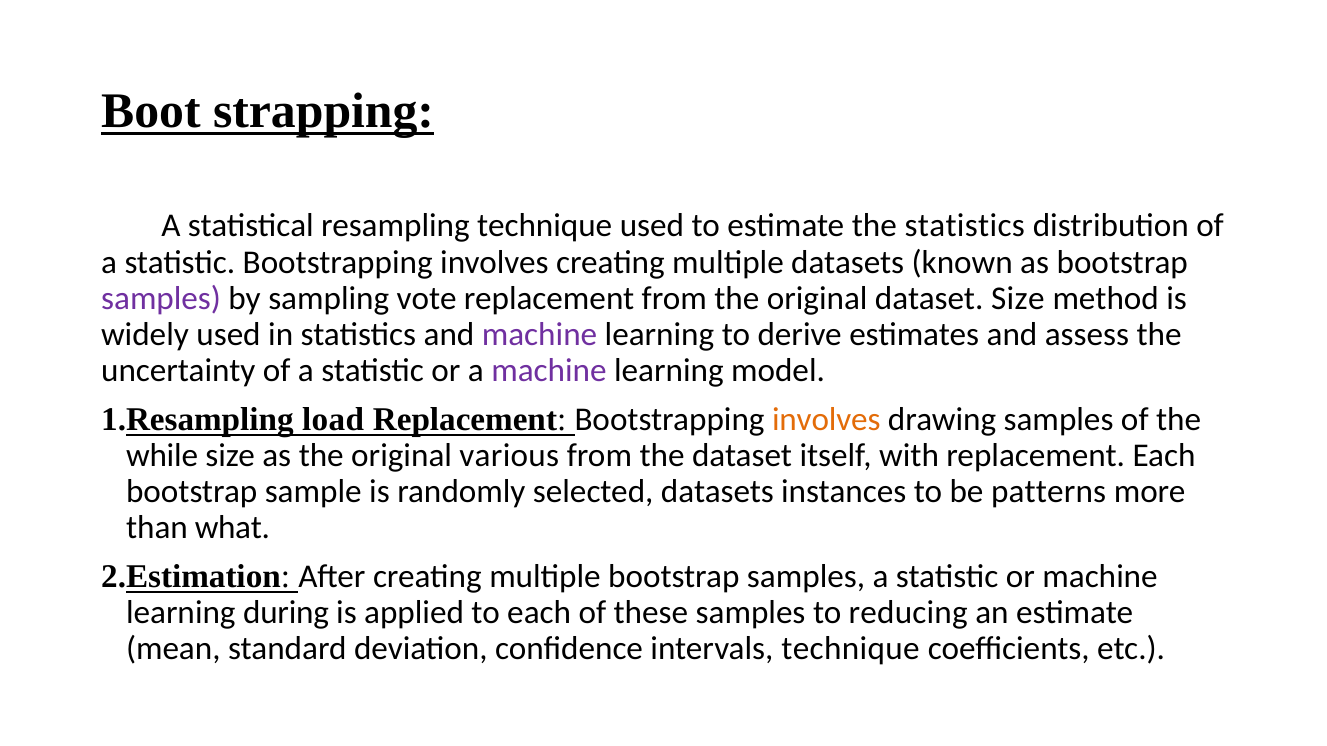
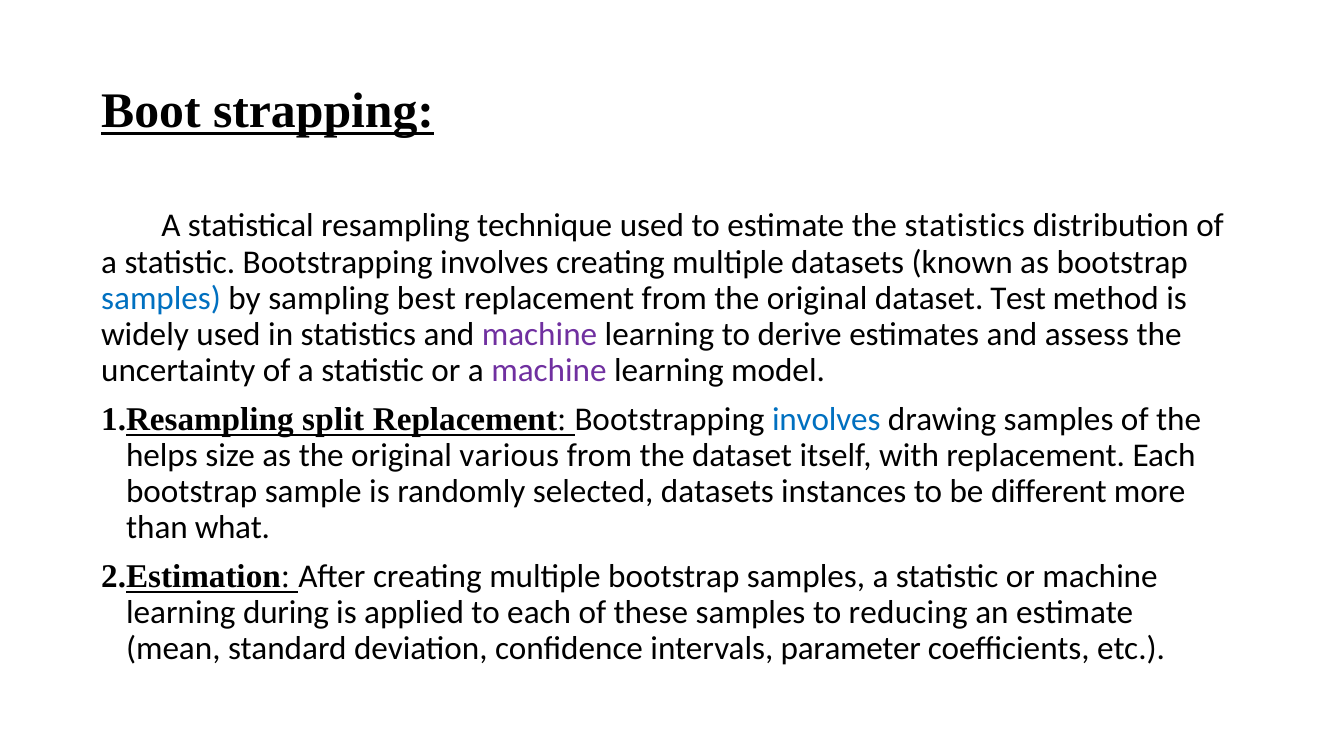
samples at (161, 299) colour: purple -> blue
vote: vote -> best
dataset Size: Size -> Test
load: load -> split
involves at (826, 420) colour: orange -> blue
while: while -> helps
patterns: patterns -> different
intervals technique: technique -> parameter
